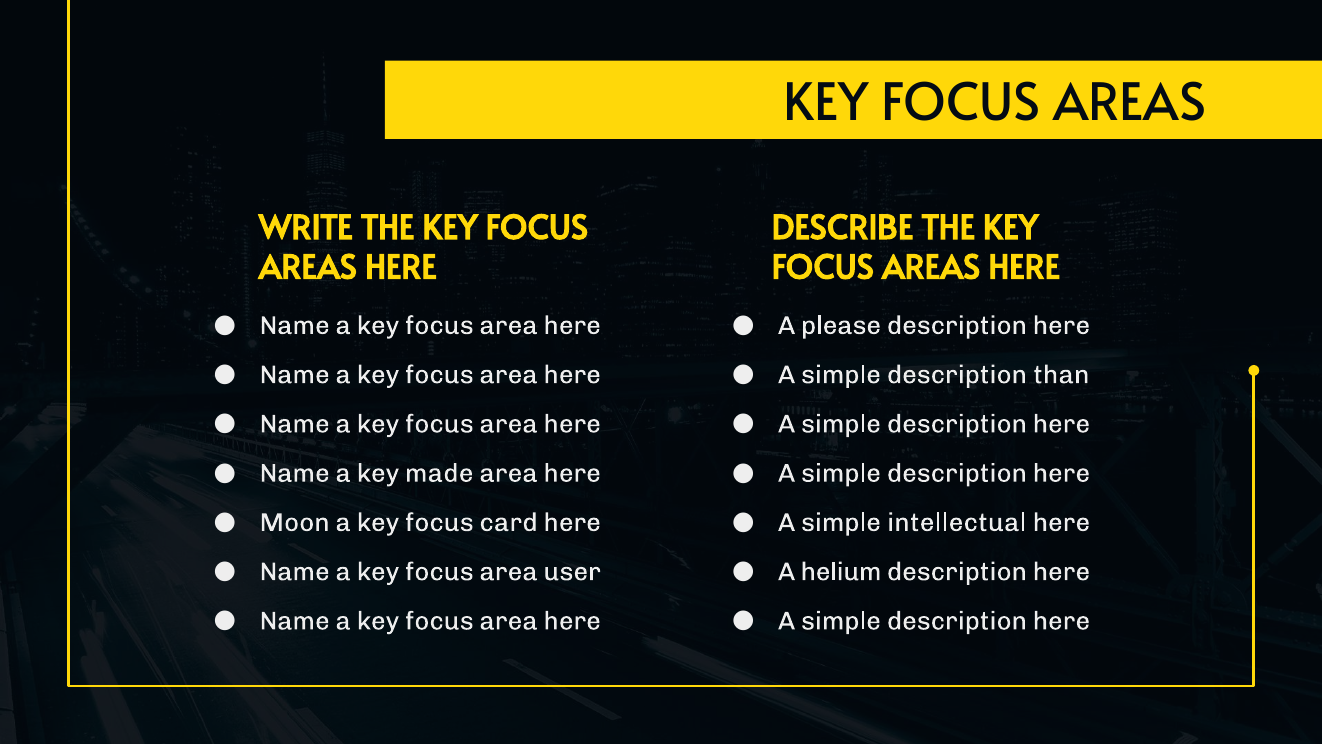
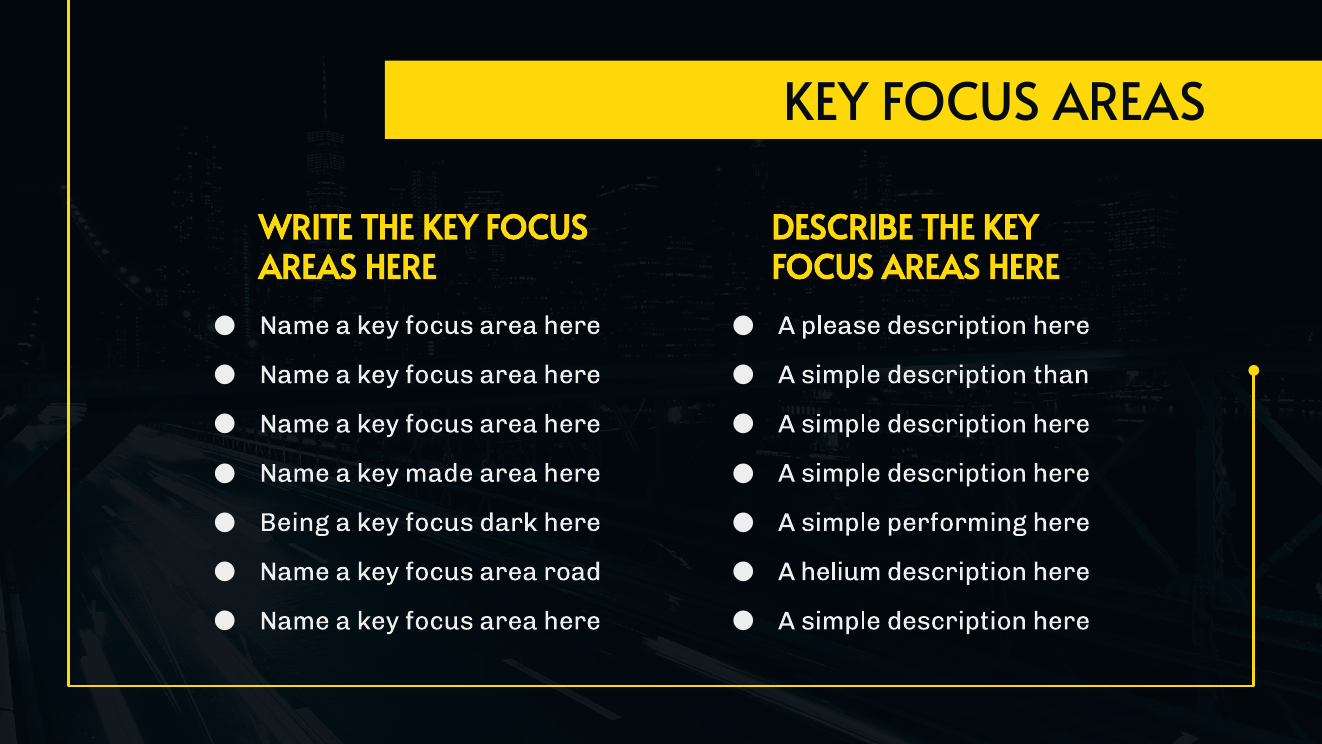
Moon: Moon -> Being
card: card -> dark
intellectual: intellectual -> performing
user: user -> road
